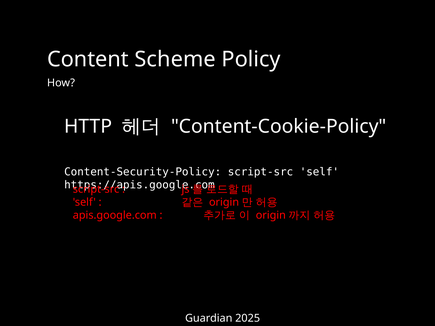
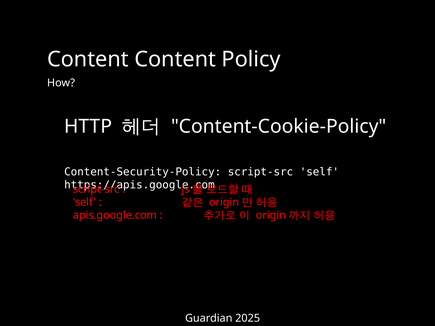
Content Scheme: Scheme -> Content
